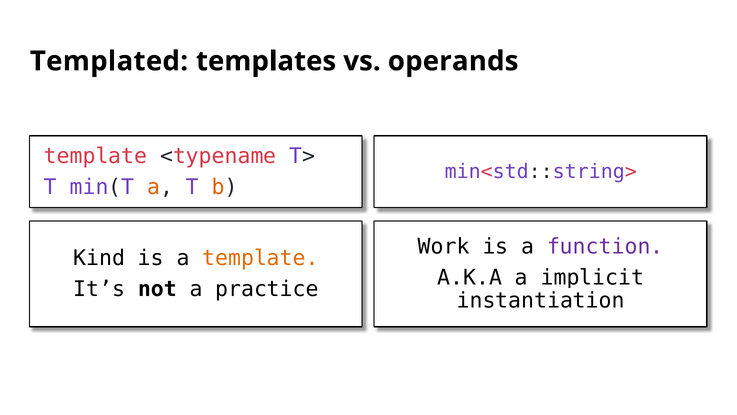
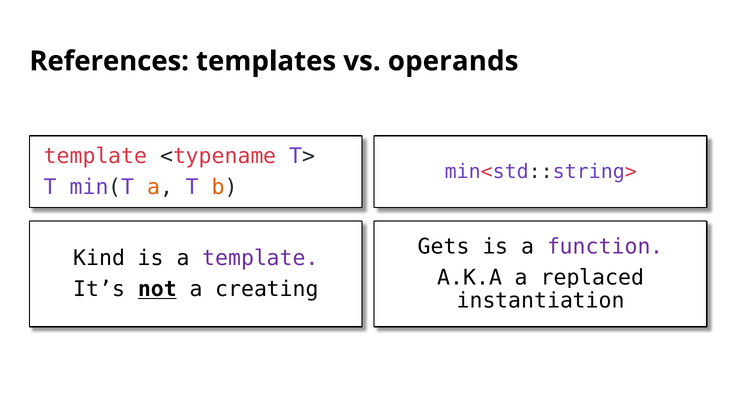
Templated: Templated -> References
Work: Work -> Gets
template at (261, 258) colour: orange -> purple
implicit: implicit -> replaced
not underline: none -> present
practice: practice -> creating
